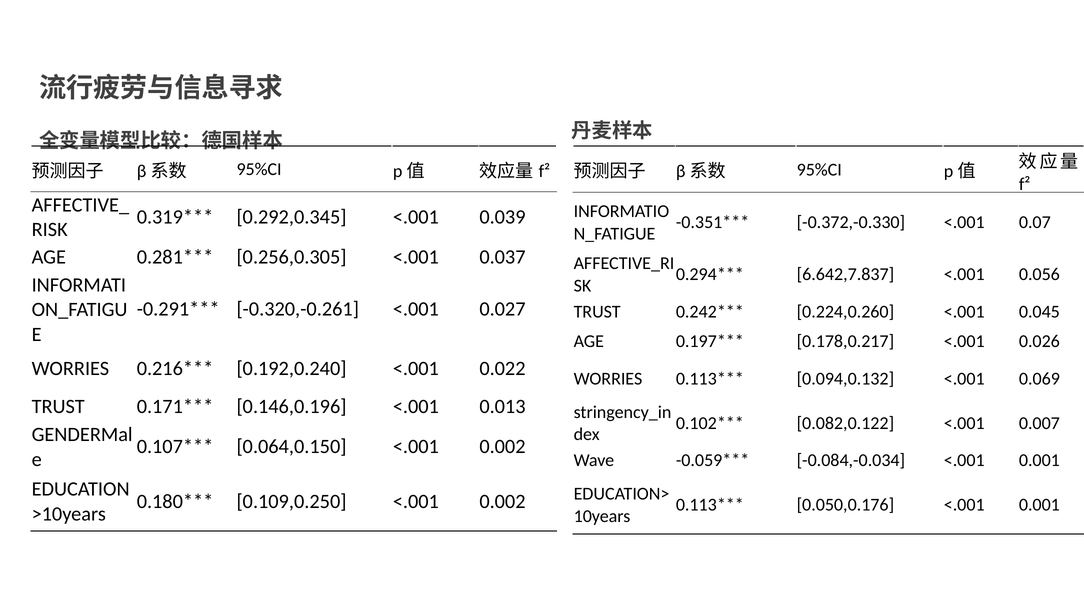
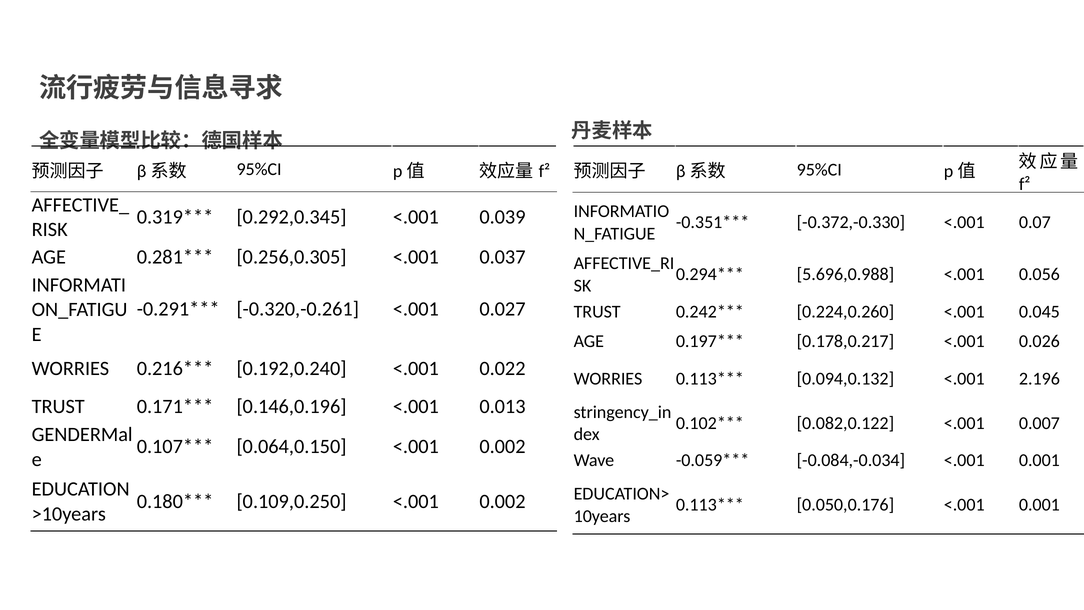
6.642,7.837: 6.642,7.837 -> 5.696,0.988
0.069: 0.069 -> 2.196
